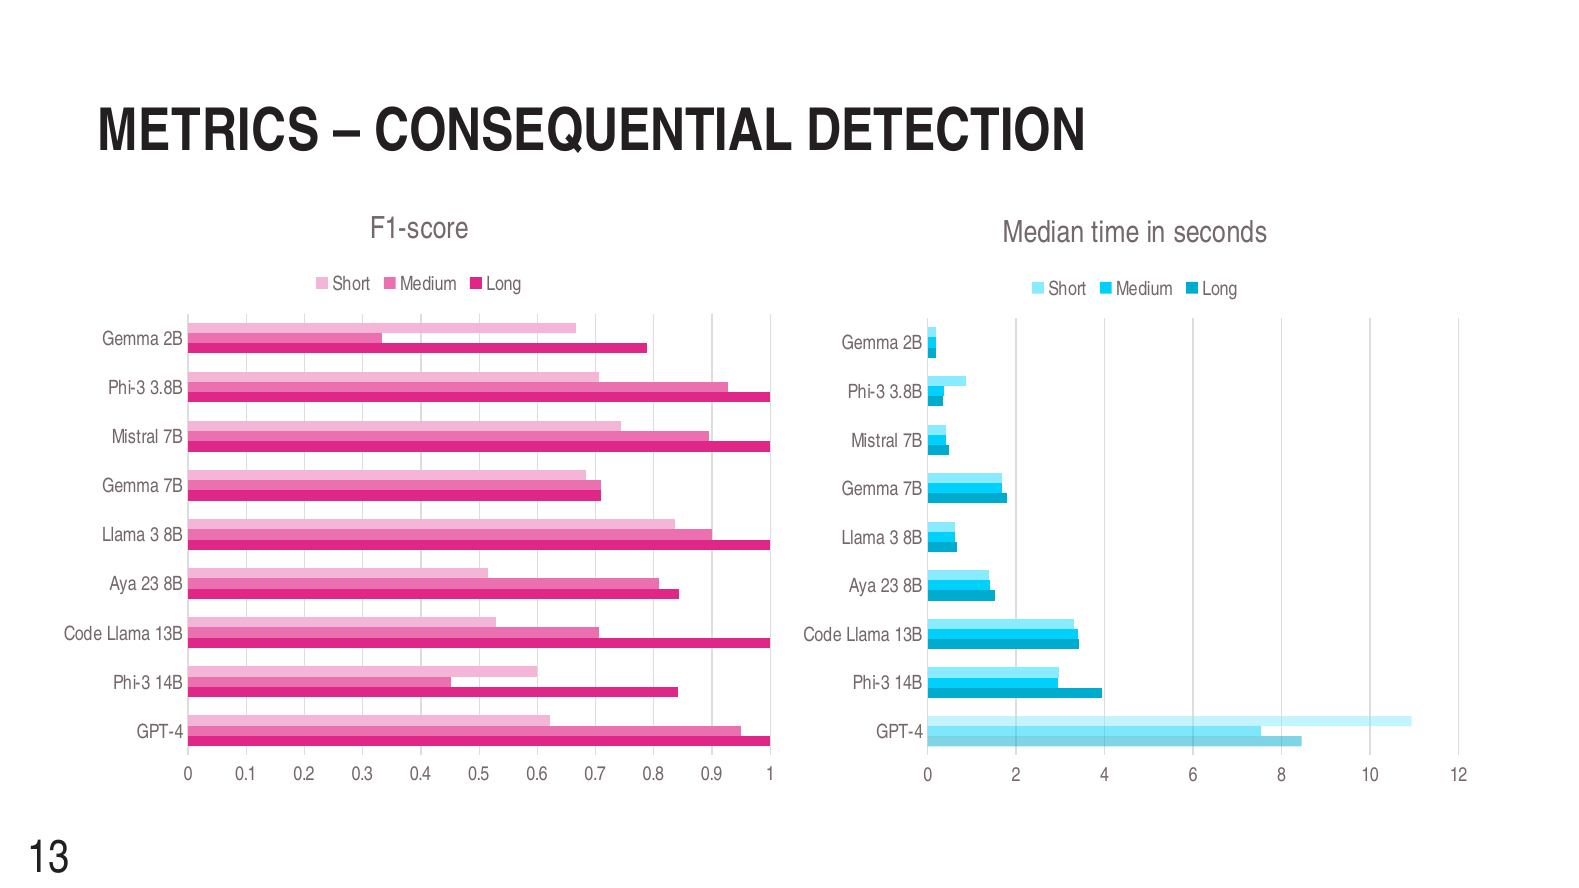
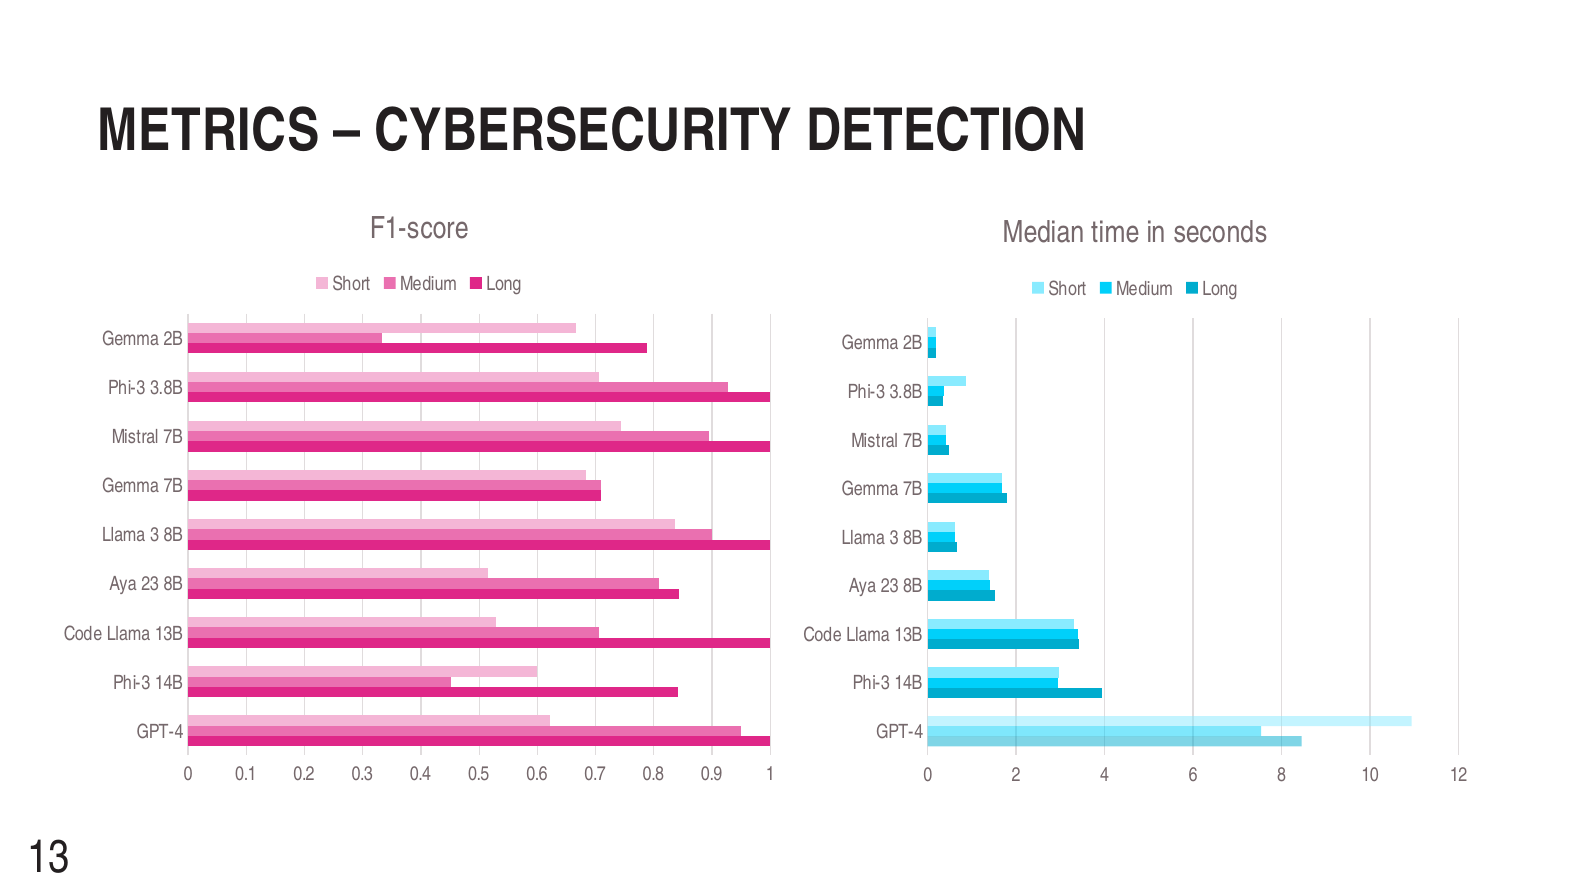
CONSEQUENTIAL: CONSEQUENTIAL -> CYBERSECURITY
